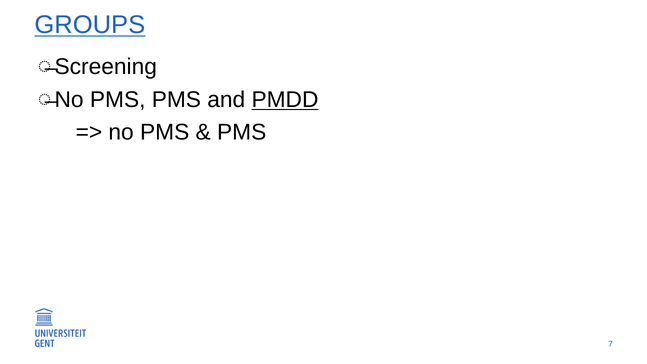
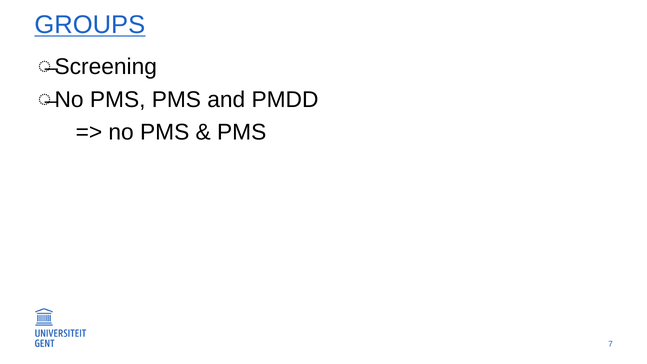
PMDD underline: present -> none
